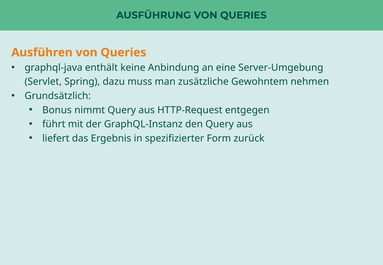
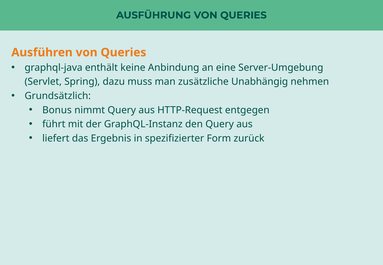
Gewohntem: Gewohntem -> Unabhängig
